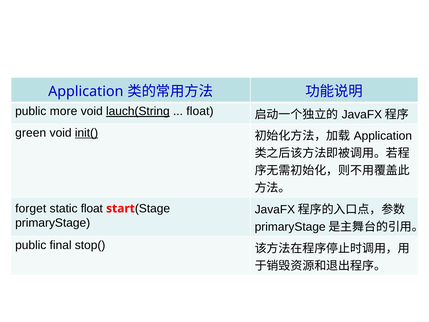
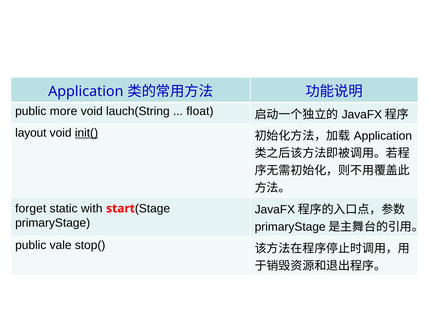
lauch(String underline: present -> none
green: green -> layout
static float: float -> with
final: final -> vale
